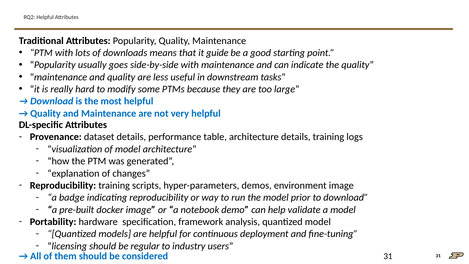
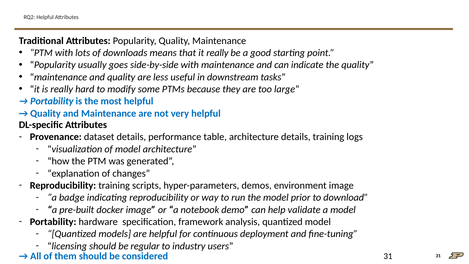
it guide: guide -> really
Download at (52, 101): Download -> Portability
